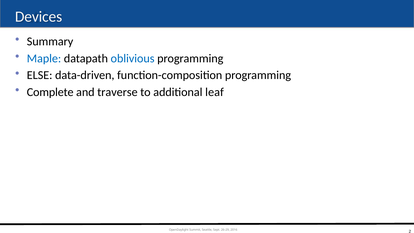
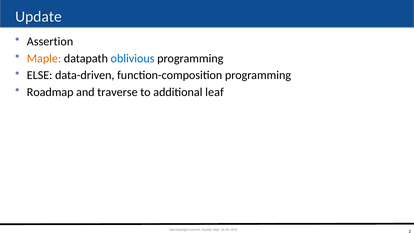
Devices: Devices -> Update
Summary: Summary -> Assertion
Maple colour: blue -> orange
Complete: Complete -> Roadmap
